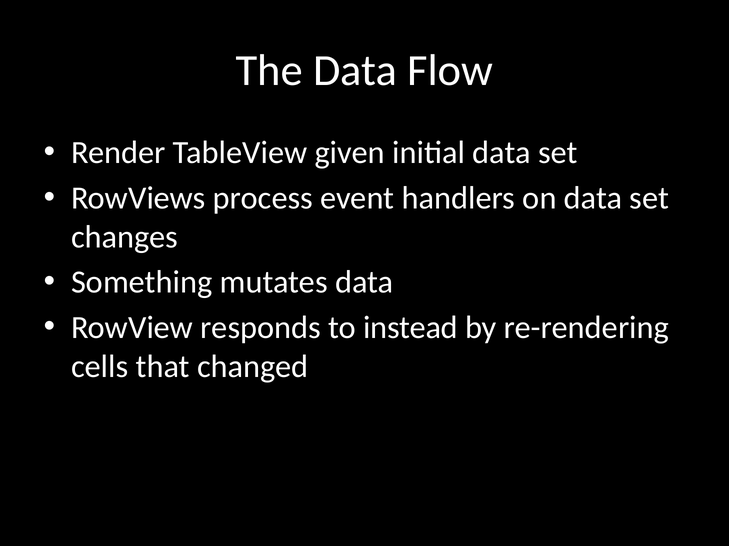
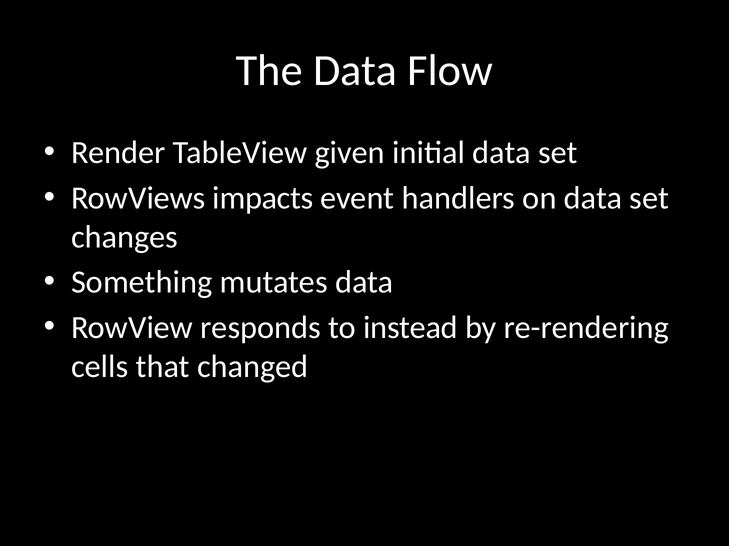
process: process -> impacts
